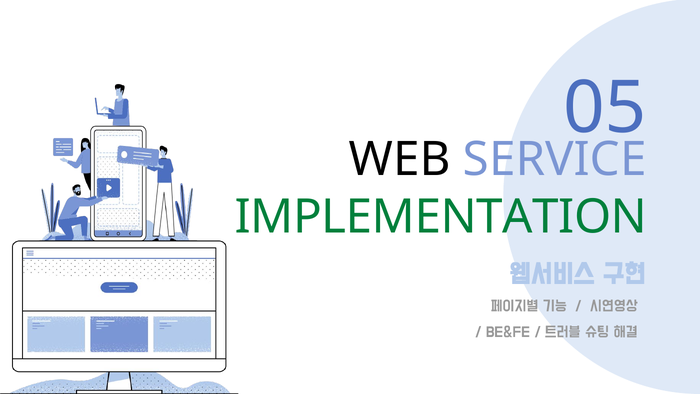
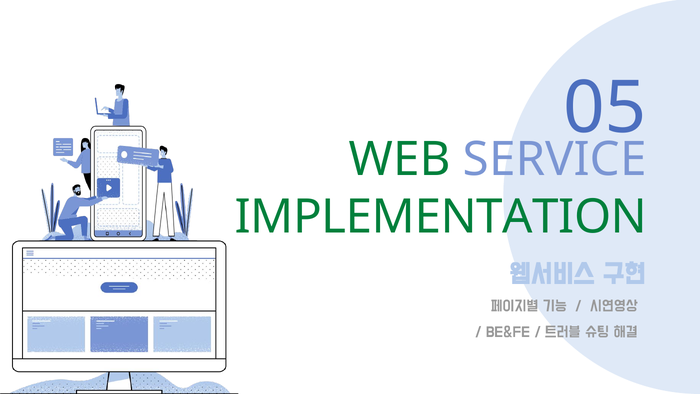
WEB colour: black -> green
